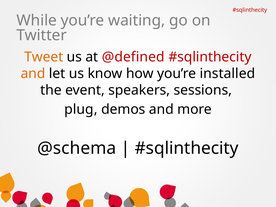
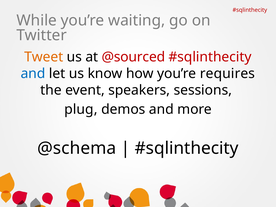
@defined: @defined -> @sourced
and at (33, 73) colour: orange -> blue
installed: installed -> requires
